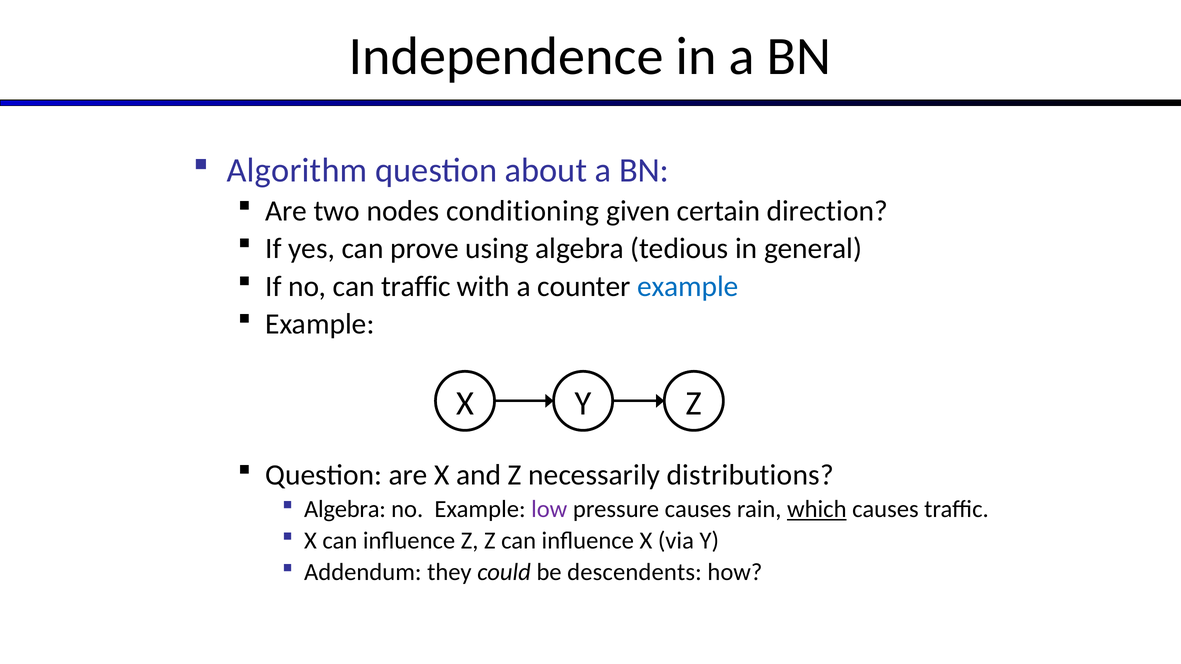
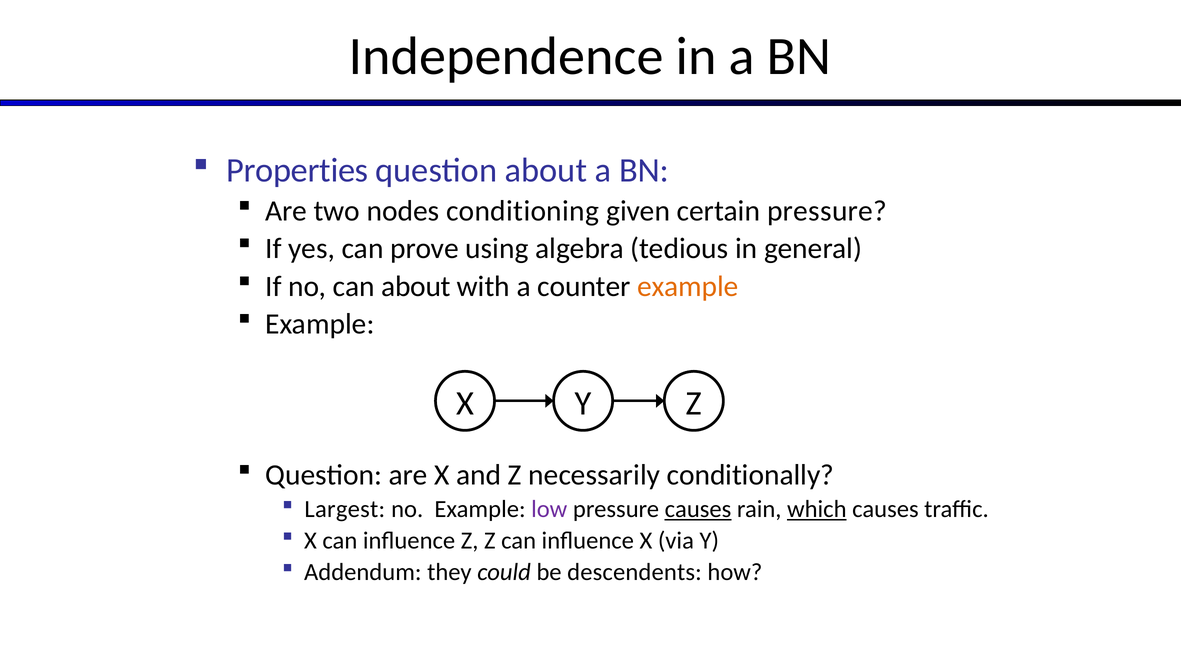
Algorithm: Algorithm -> Properties
certain direction: direction -> pressure
can traffic: traffic -> about
example at (688, 286) colour: blue -> orange
distributions: distributions -> conditionally
Algebra at (345, 509): Algebra -> Largest
causes at (698, 509) underline: none -> present
